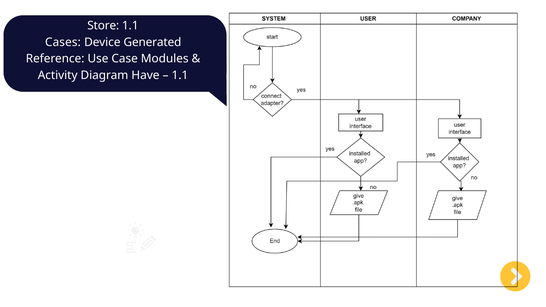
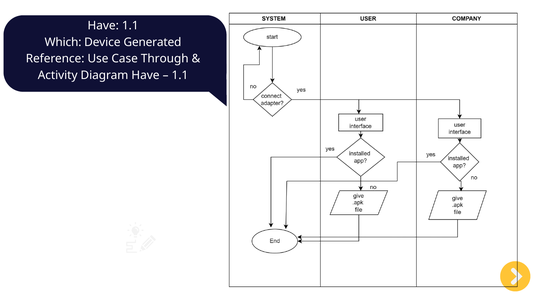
Store at (103, 26): Store -> Have
Cases: Cases -> Which
Modules: Modules -> Through
